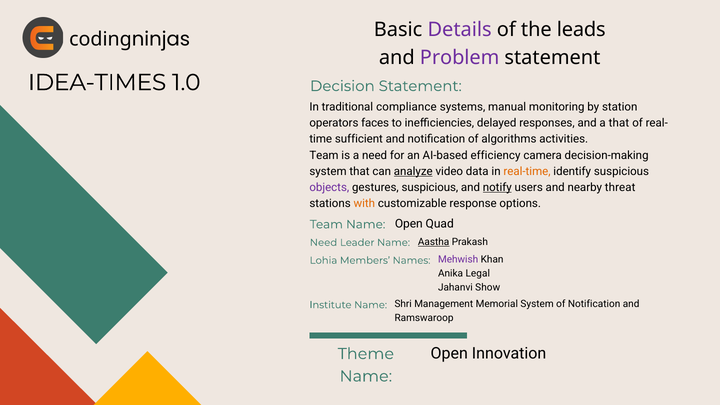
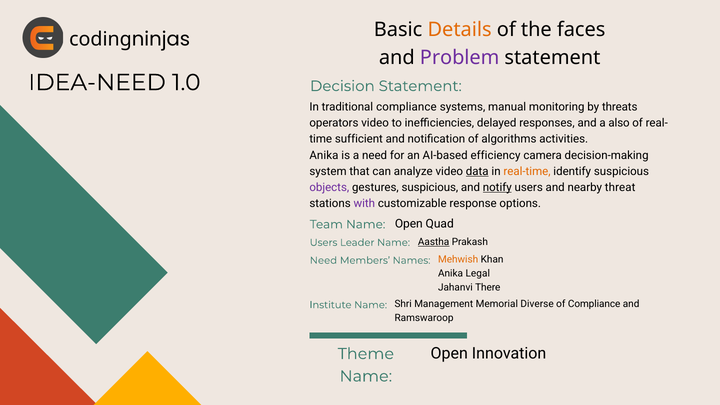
Details colour: purple -> orange
leads: leads -> faces
IDEA-TIMES: IDEA-TIMES -> IDEA-NEED
station: station -> threats
operators faces: faces -> video
a that: that -> also
Team at (324, 155): Team -> Anika
analyze underline: present -> none
data underline: none -> present
with colour: orange -> purple
Need at (323, 243): Need -> Users
Mehwish colour: purple -> orange
Lohia at (323, 260): Lohia -> Need
Show: Show -> There
Memorial System: System -> Diverse
of Notification: Notification -> Compliance
